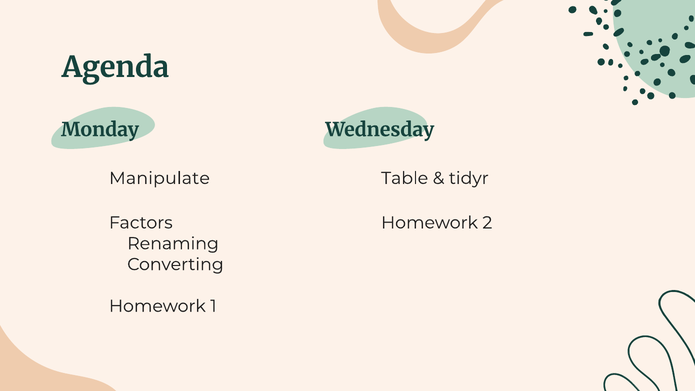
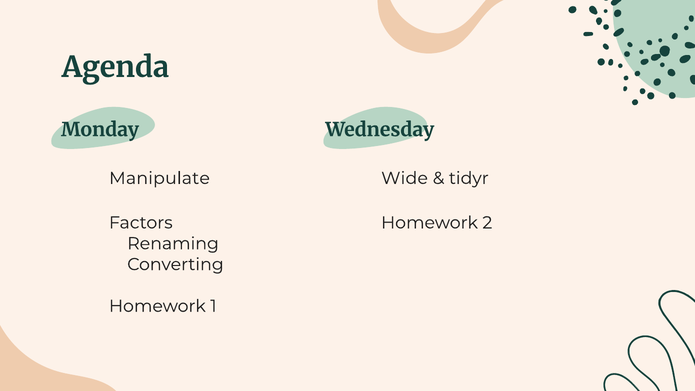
Table: Table -> Wide
